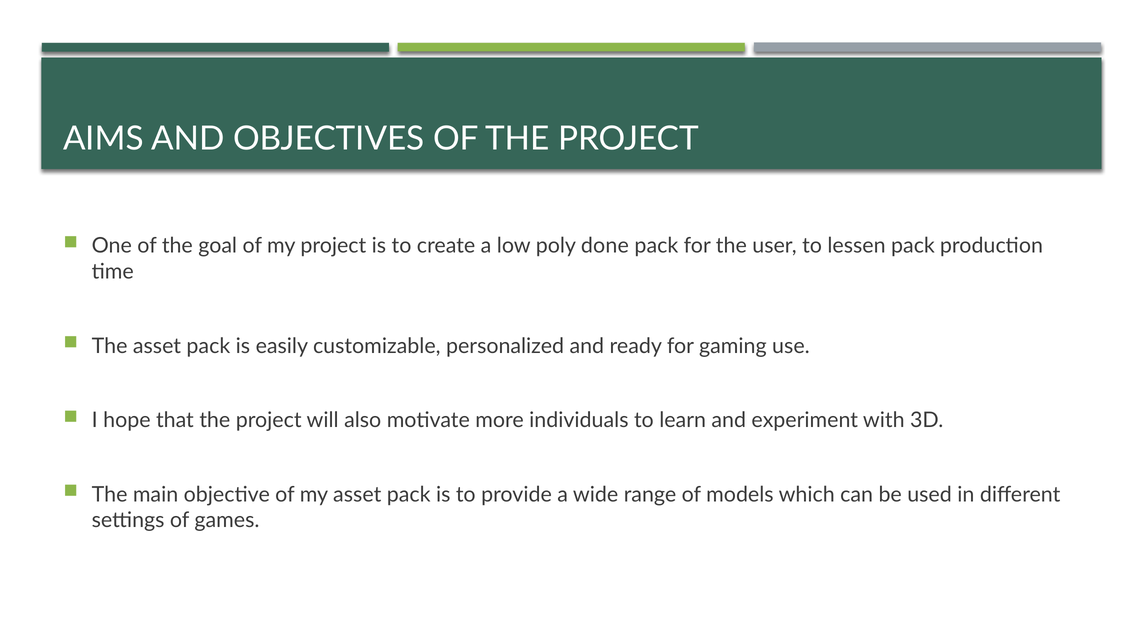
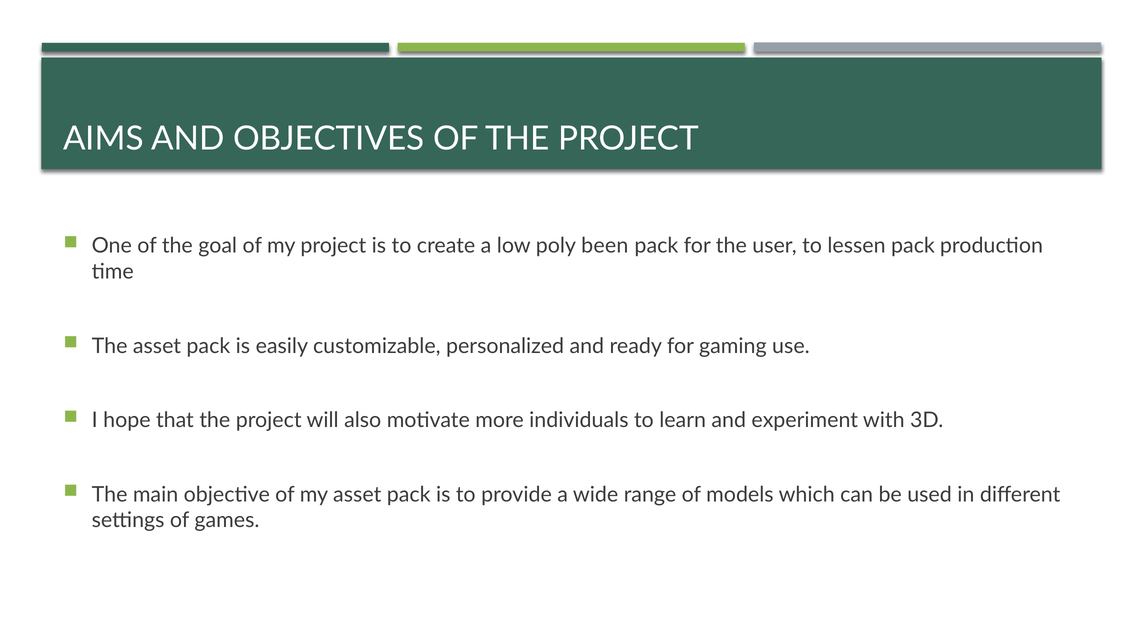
done: done -> been
